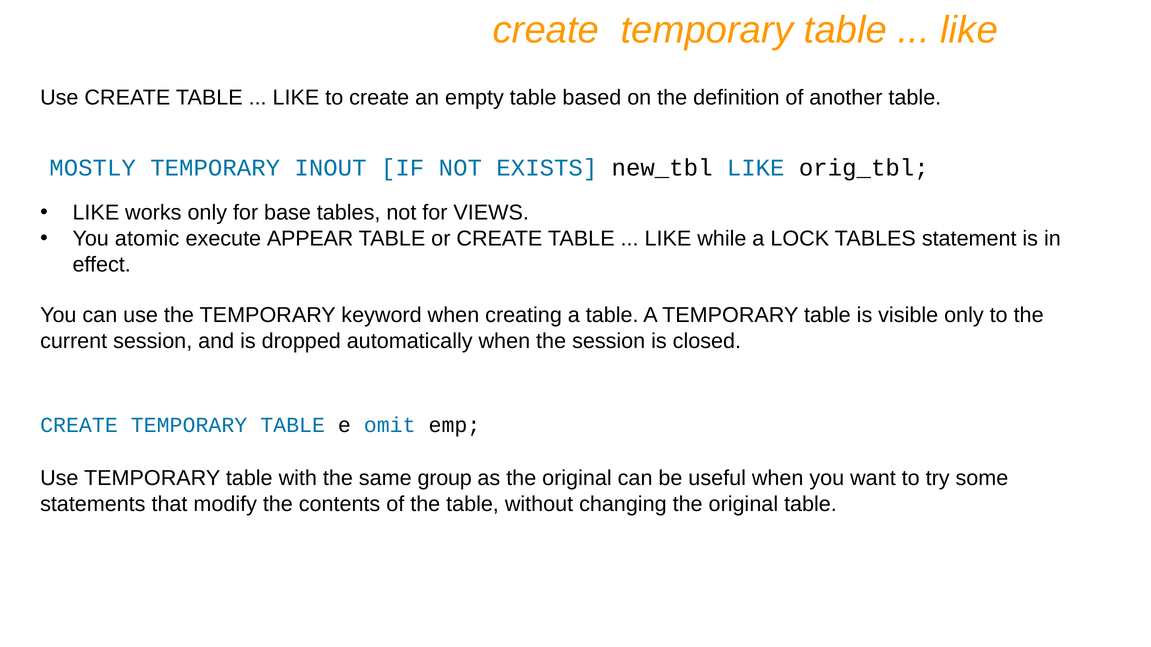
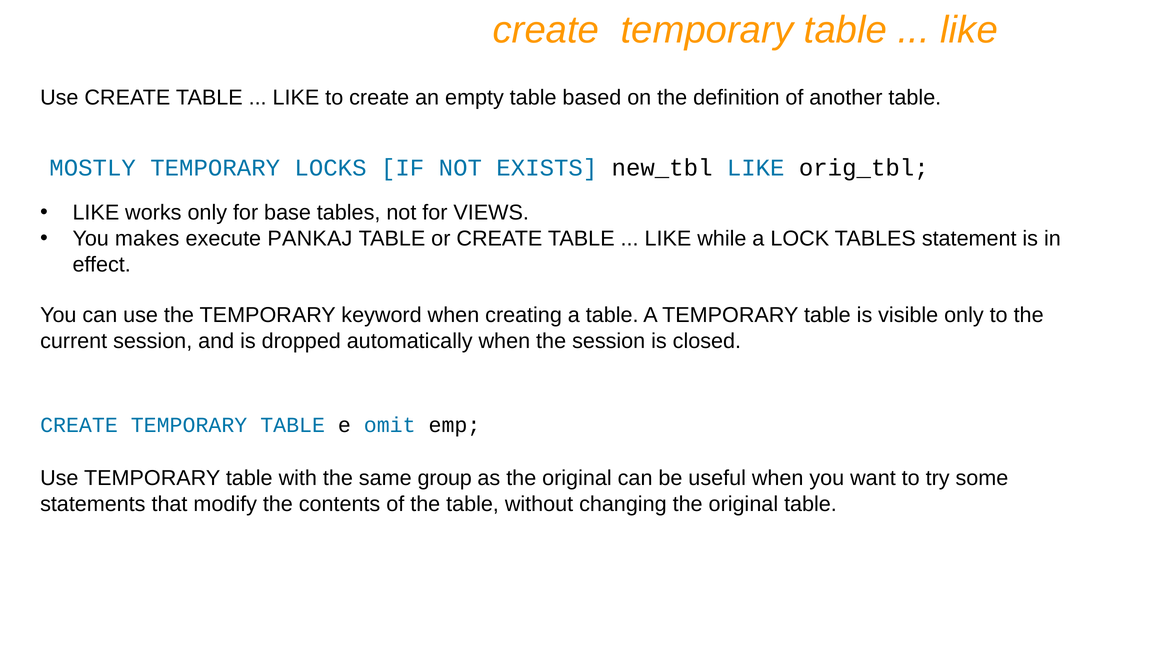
INOUT: INOUT -> LOCKS
atomic: atomic -> makes
APPEAR: APPEAR -> PANKAJ
